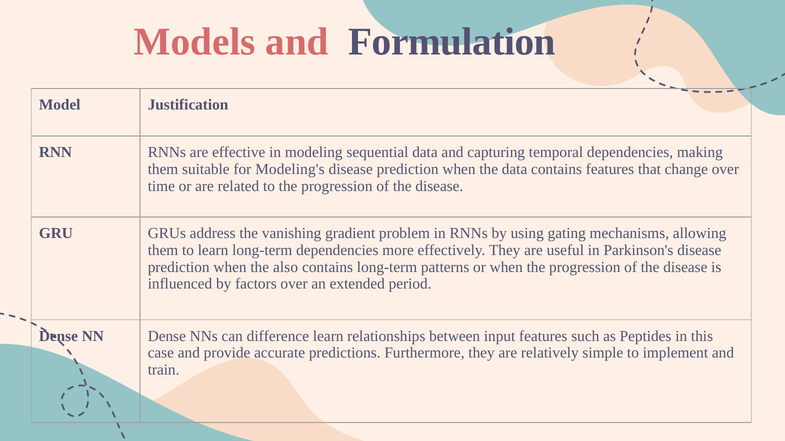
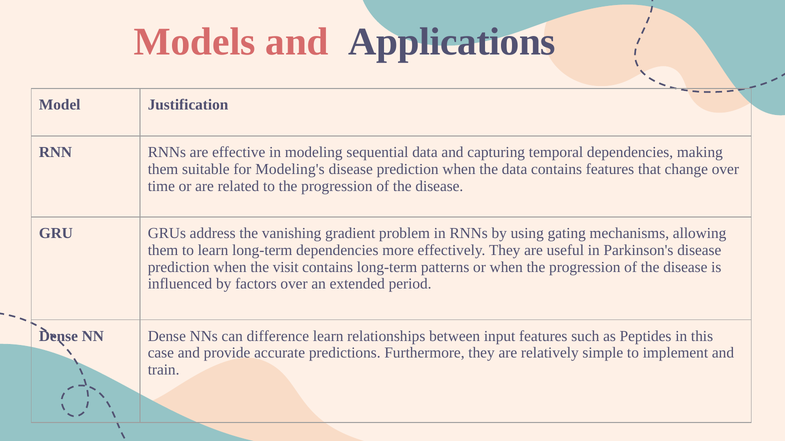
Formulation: Formulation -> Applications
also: also -> visit
